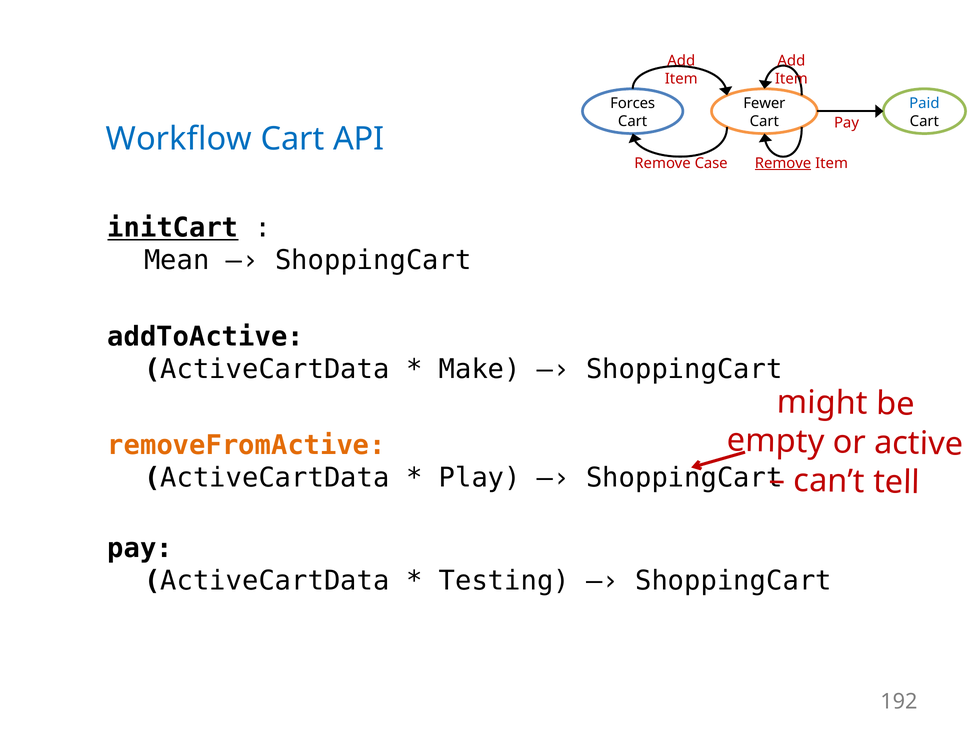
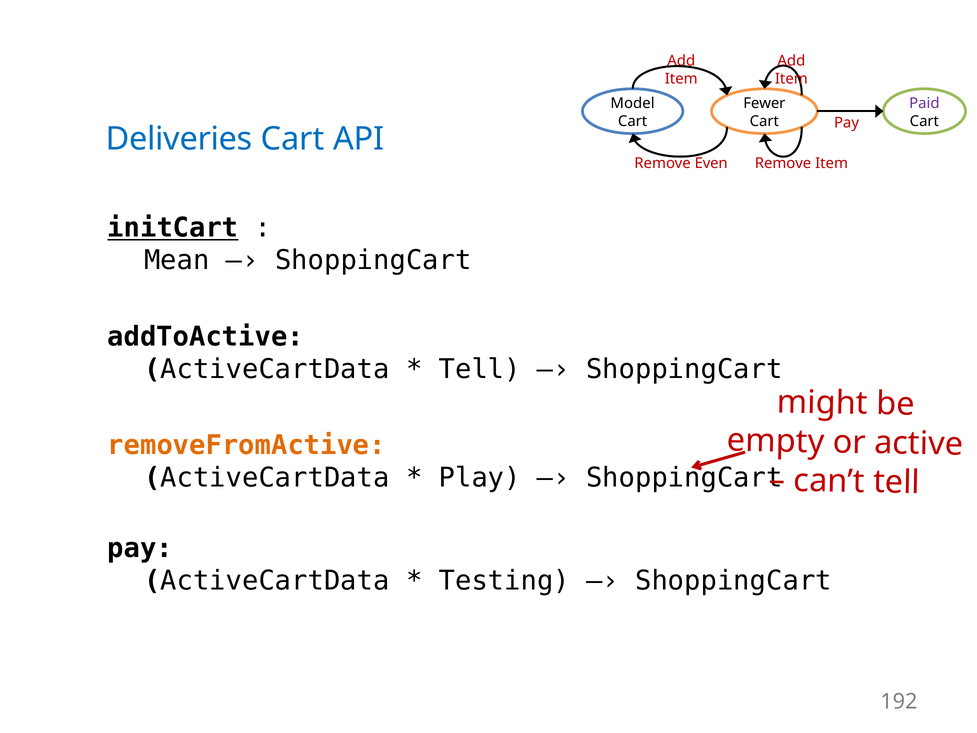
Forces: Forces -> Model
Paid colour: blue -> purple
Workflow: Workflow -> Deliveries
Case: Case -> Even
Remove at (783, 163) underline: present -> none
Make at (480, 369): Make -> Tell
